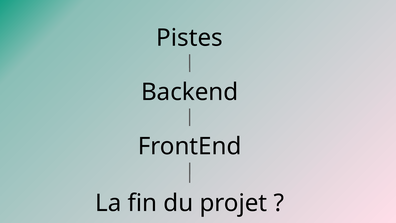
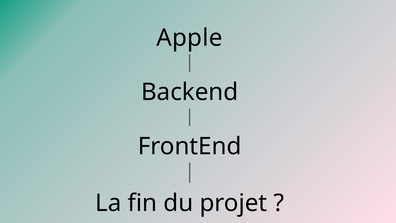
Pistes: Pistes -> Apple
